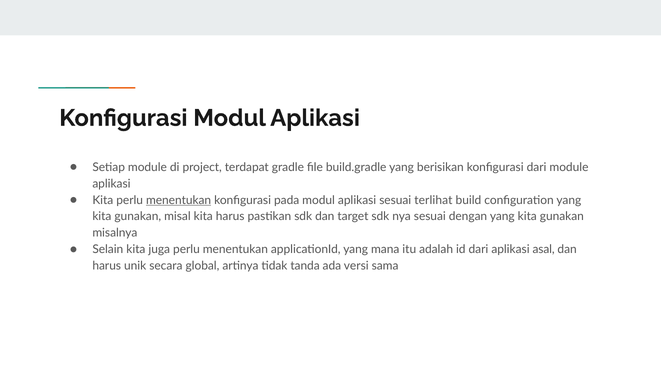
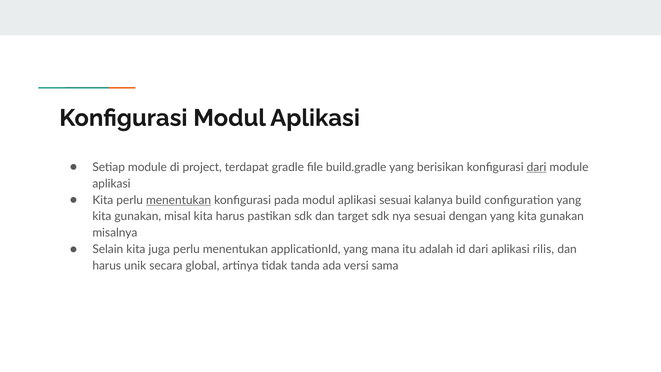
dari at (537, 167) underline: none -> present
terlihat: terlihat -> kalanya
asal: asal -> rilis
